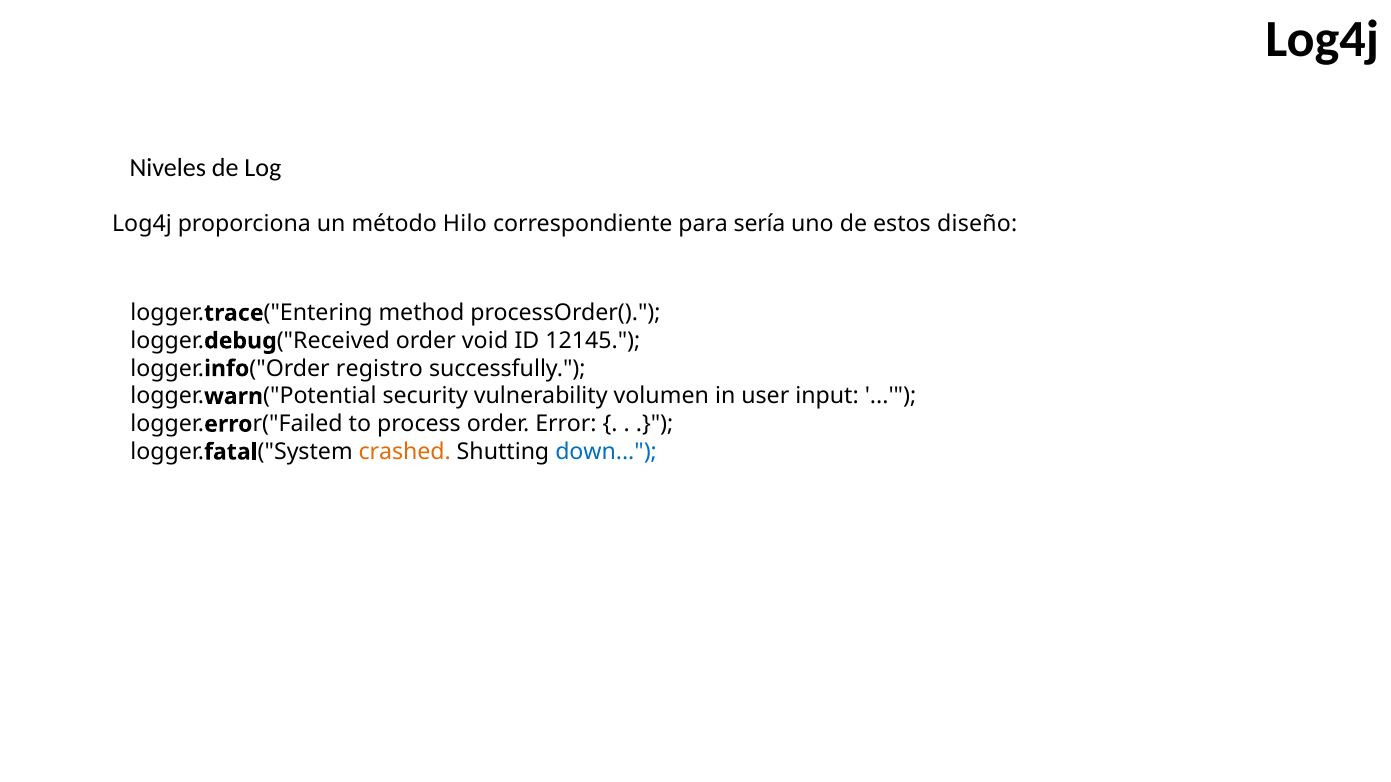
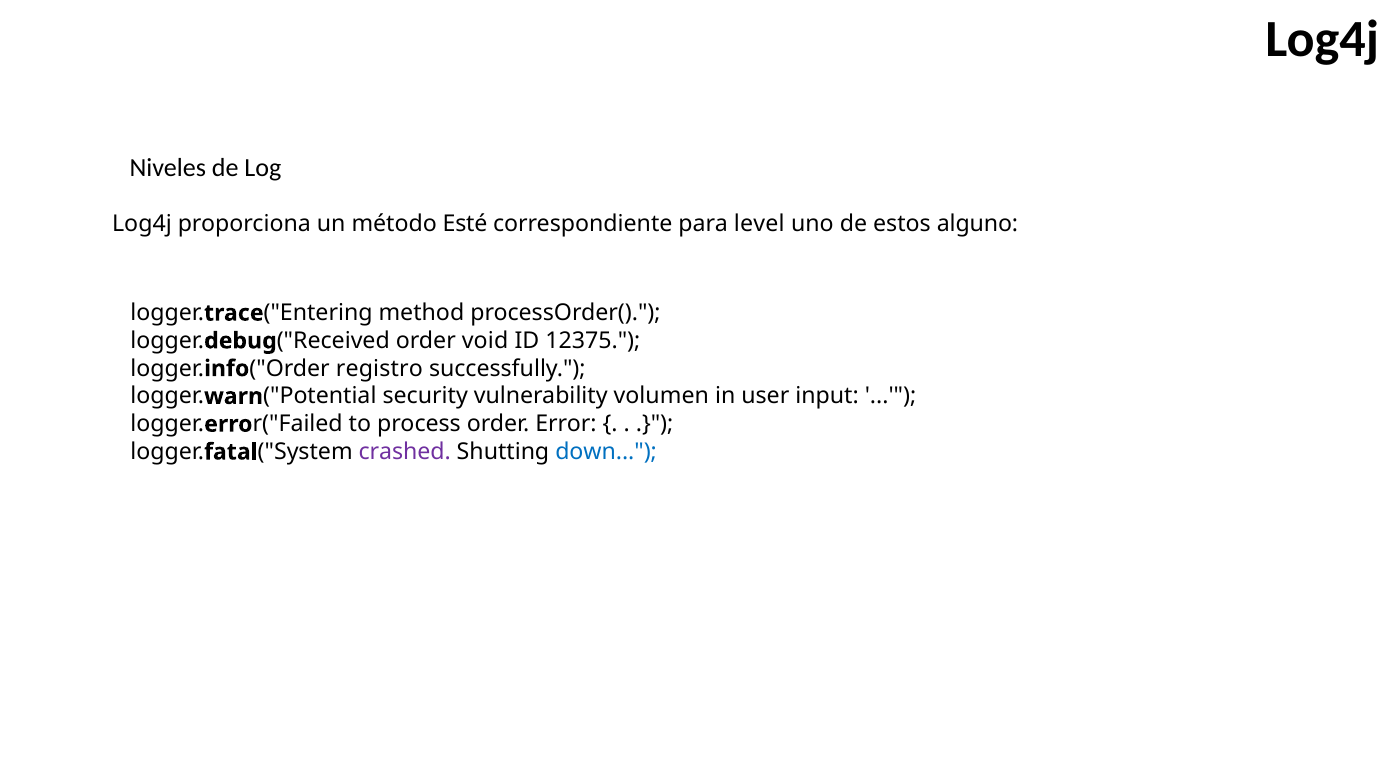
Hilo: Hilo -> Esté
sería: sería -> level
diseño: diseño -> alguno
12145: 12145 -> 12375
crashed colour: orange -> purple
